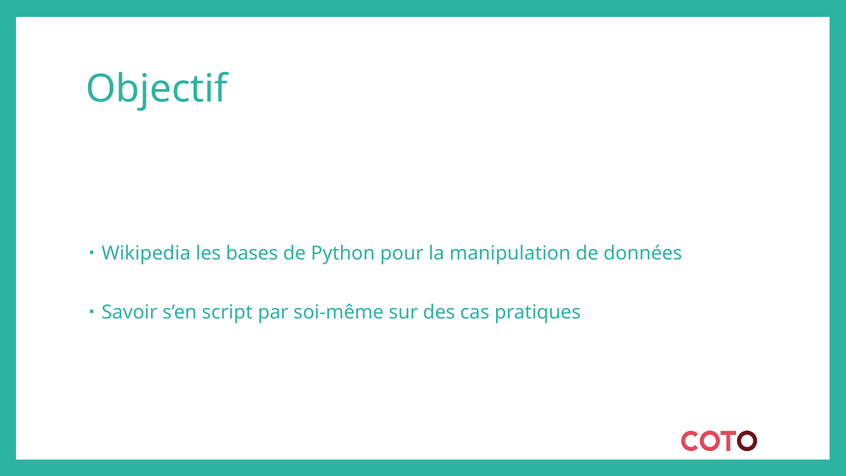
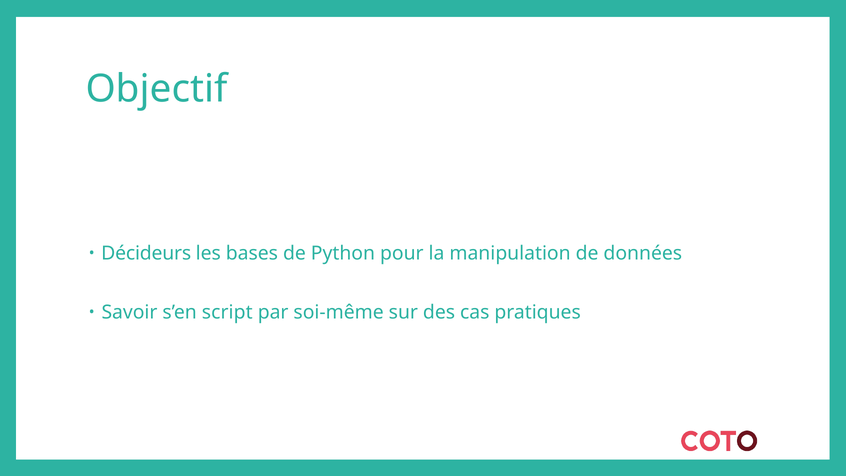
Wikipedia: Wikipedia -> Décideurs
